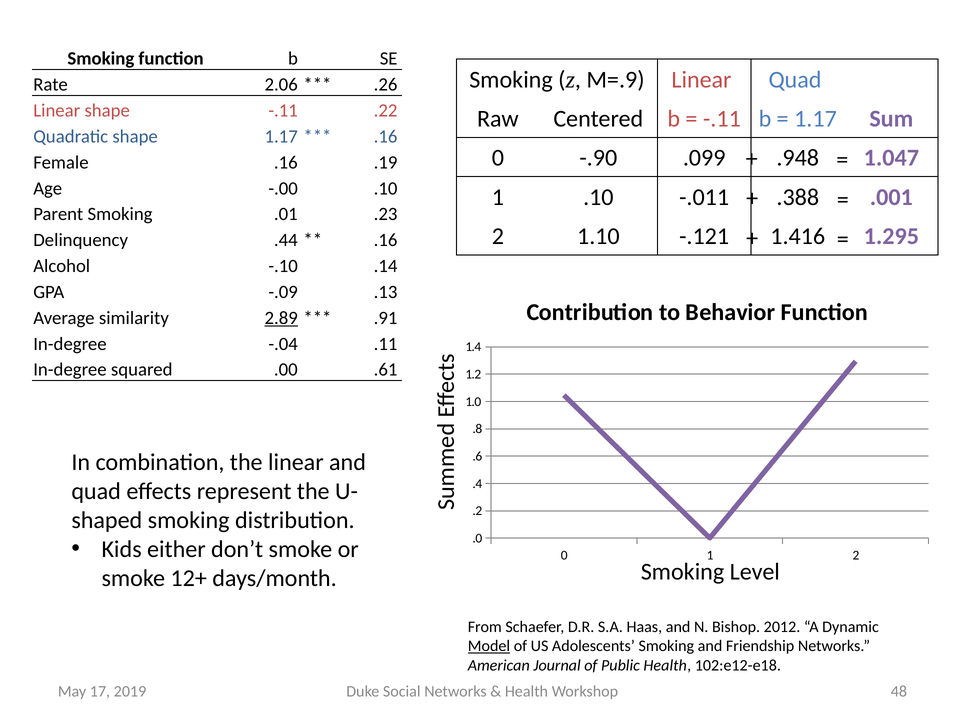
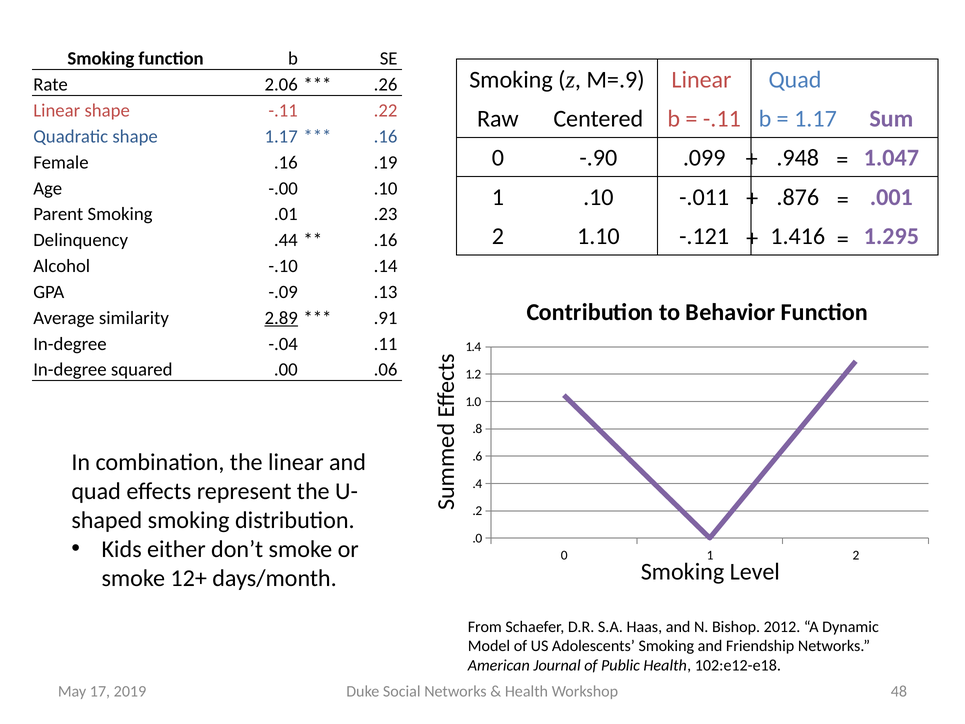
.388: .388 -> .876
.61: .61 -> .06
Model underline: present -> none
